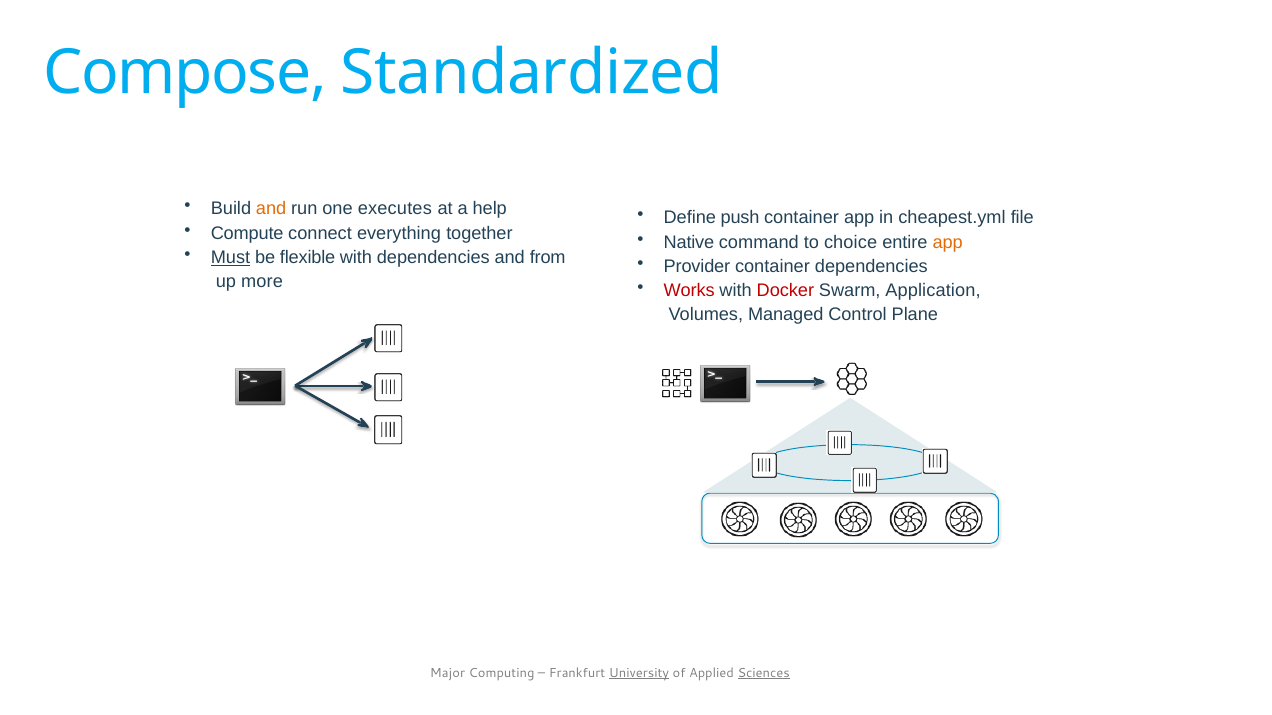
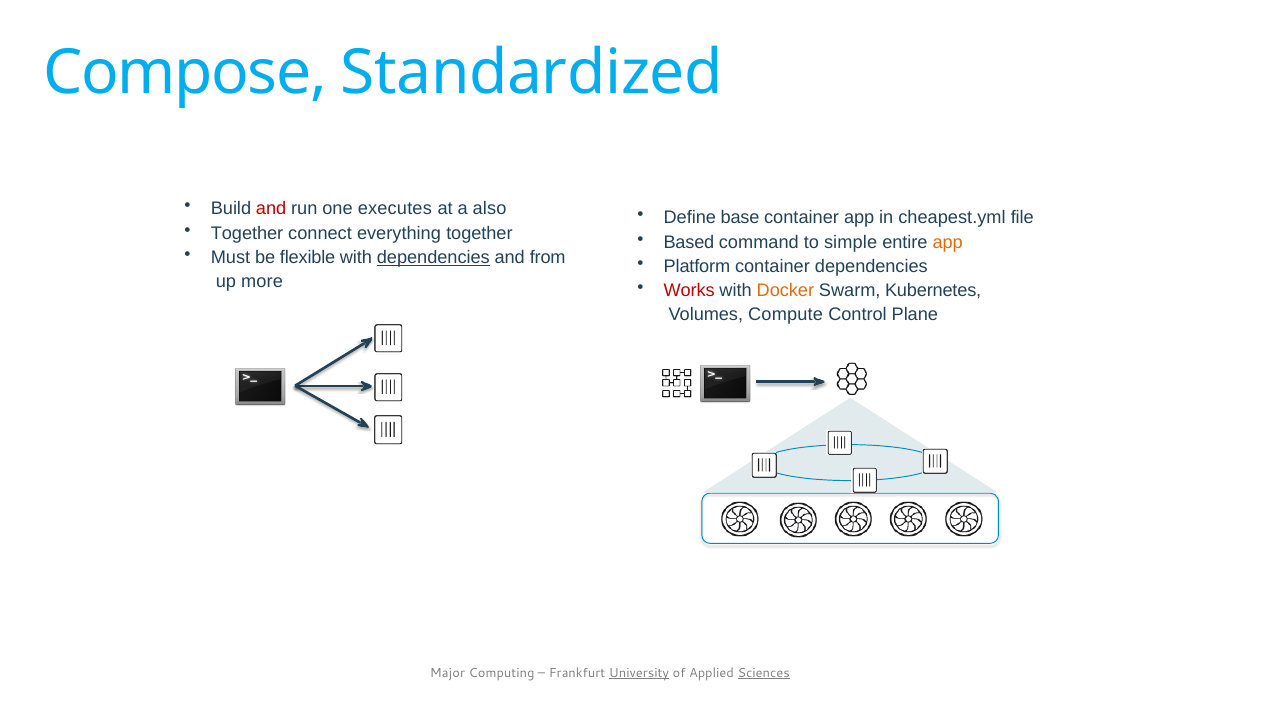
and at (271, 209) colour: orange -> red
help: help -> also
push: push -> base
Compute at (247, 233): Compute -> Together
Native: Native -> Based
choice: choice -> simple
Must underline: present -> none
dependencies at (433, 257) underline: none -> present
Provider: Provider -> Platform
Docker colour: red -> orange
Application: Application -> Kubernetes
Managed: Managed -> Compute
